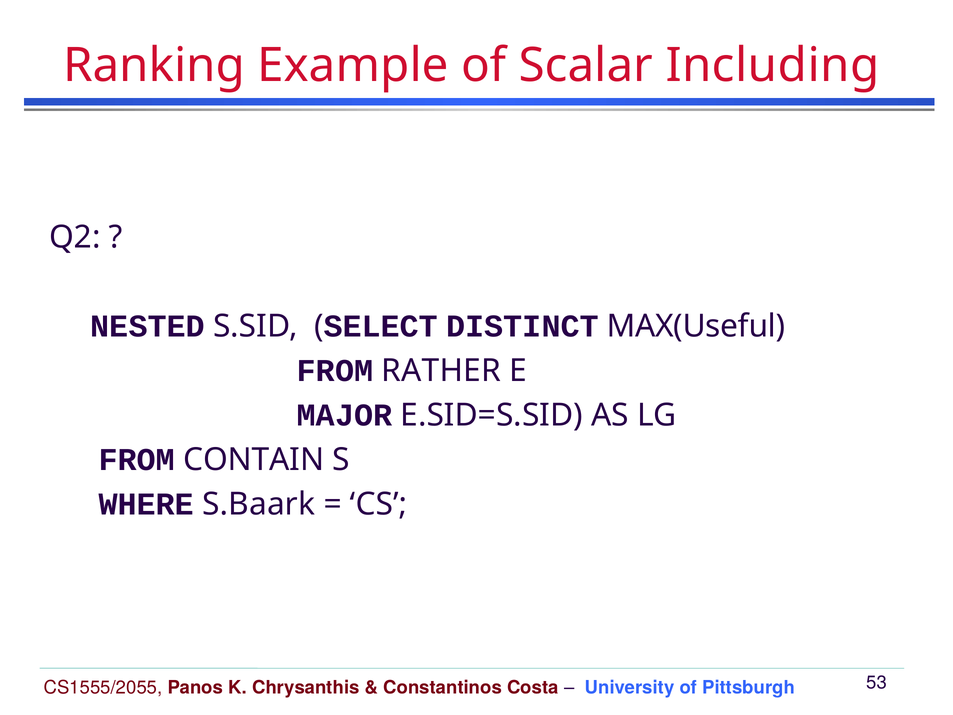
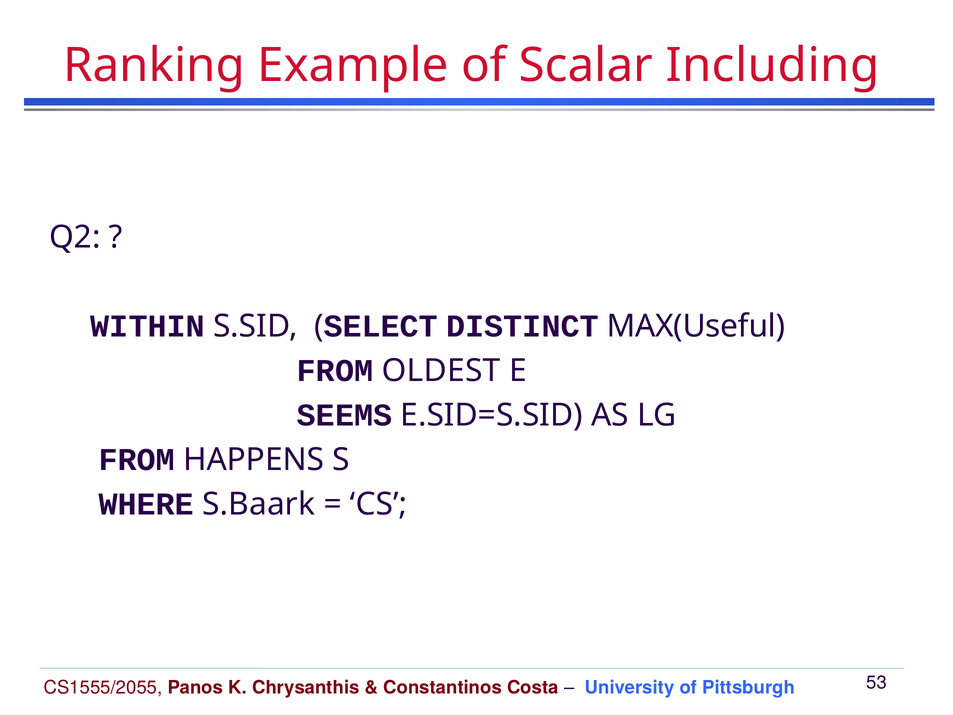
NESTED: NESTED -> WITHIN
RATHER: RATHER -> OLDEST
MAJOR: MAJOR -> SEEMS
CONTAIN: CONTAIN -> HAPPENS
